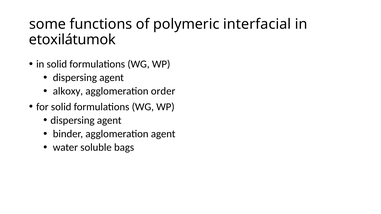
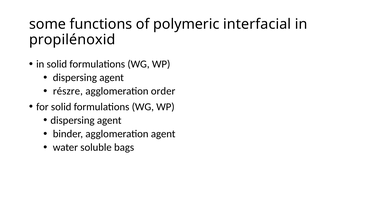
etoxilátumok: etoxilátumok -> propilénoxid
alkoxy: alkoxy -> részre
